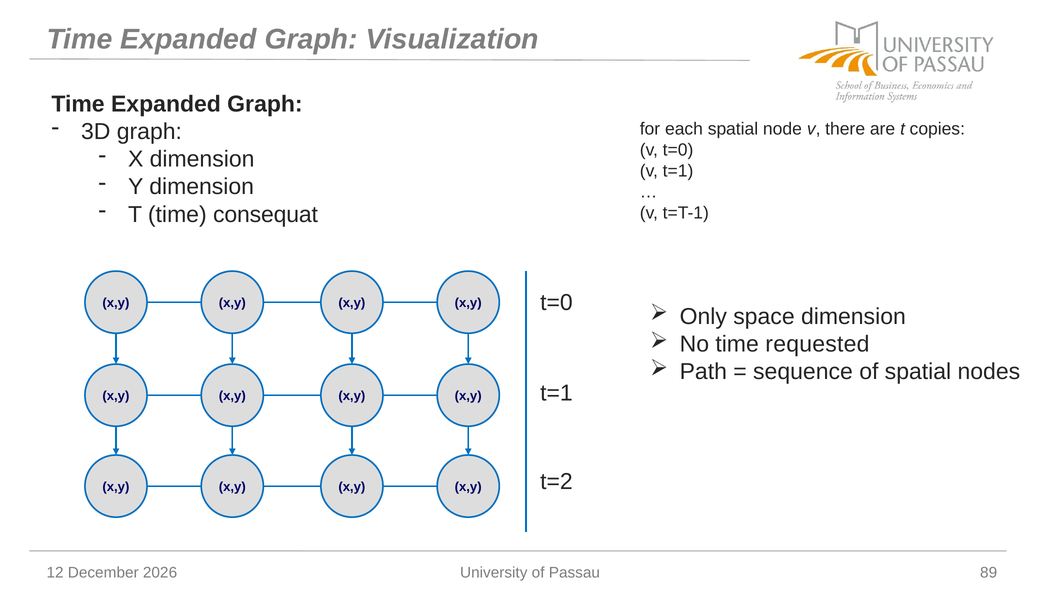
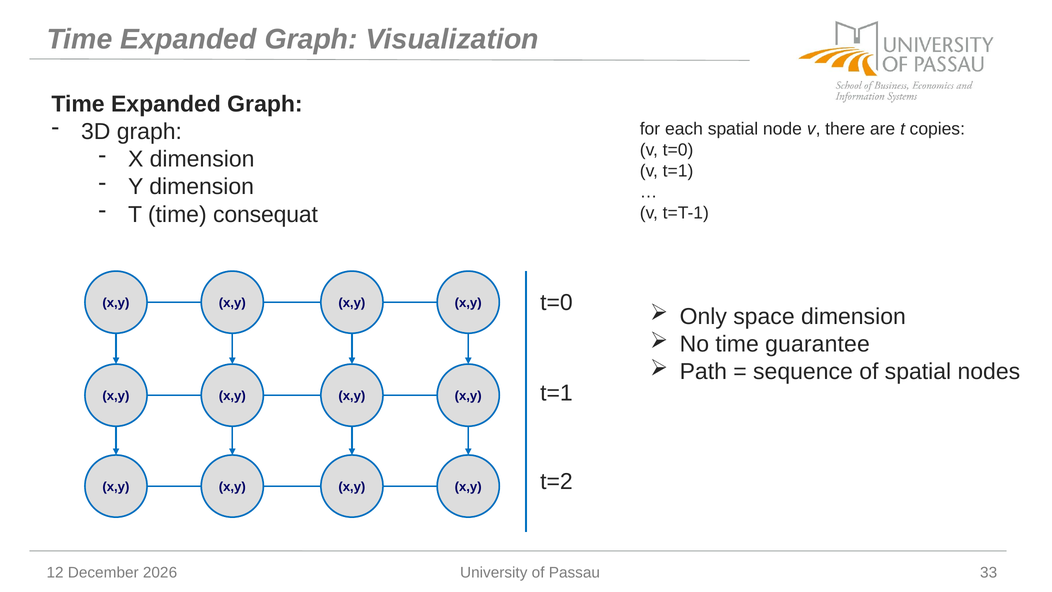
requested: requested -> guarantee
89: 89 -> 33
